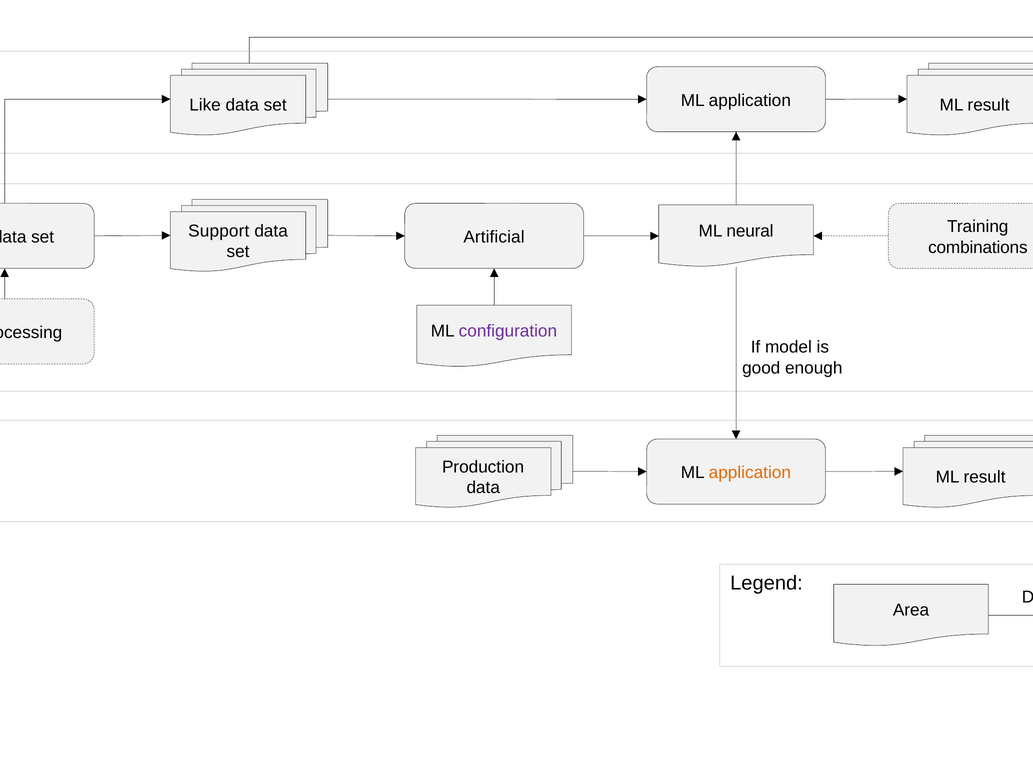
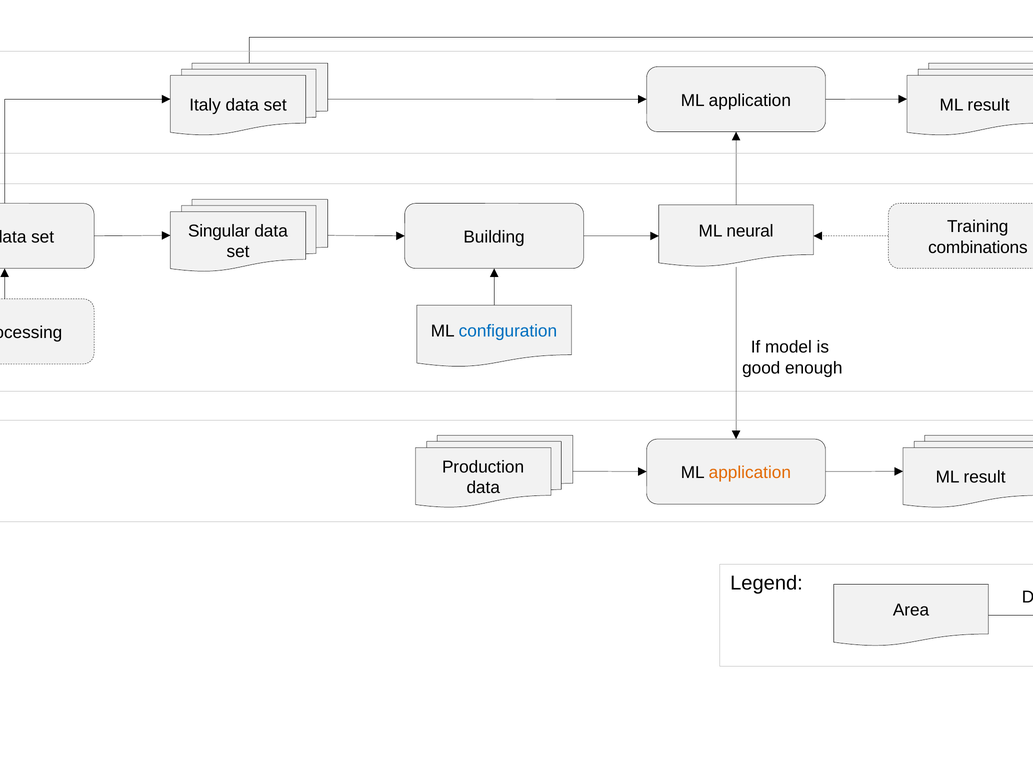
Like: Like -> Italy
Support: Support -> Singular
Artificial: Artificial -> Building
configuration colour: purple -> blue
